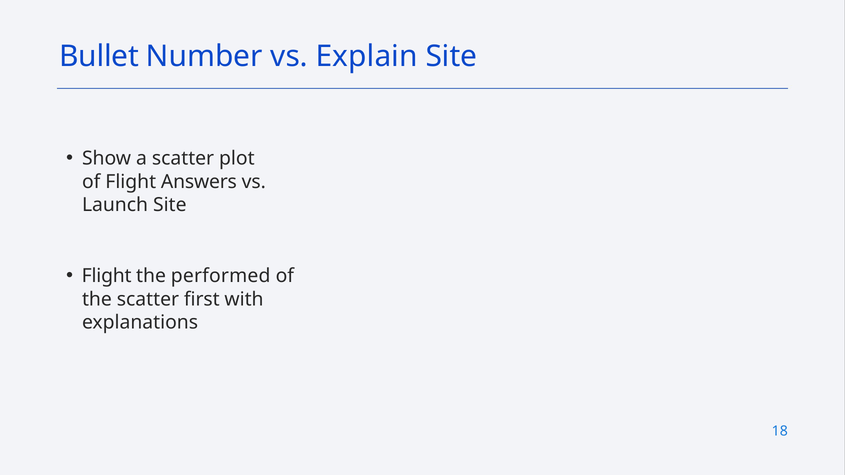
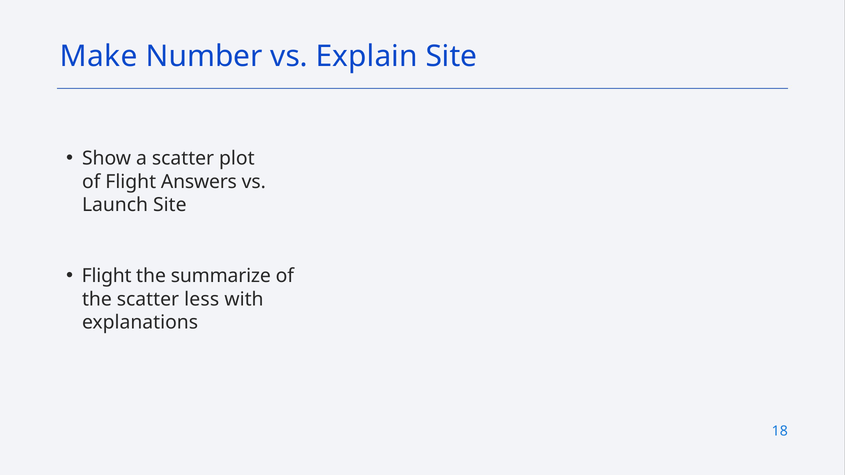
Bullet: Bullet -> Make
performed: performed -> summarize
first: first -> less
